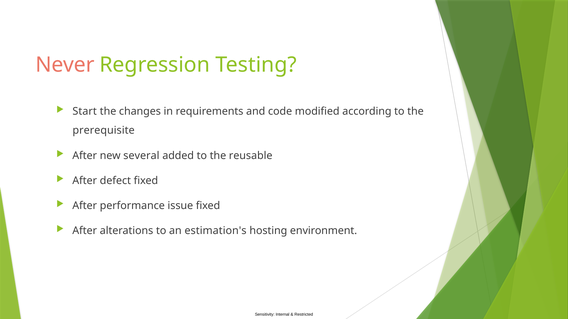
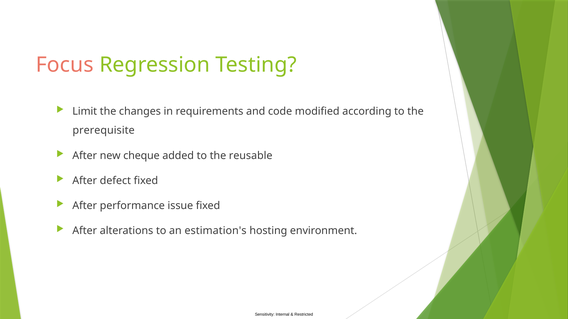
Never: Never -> Focus
Start: Start -> Limit
several: several -> cheque
